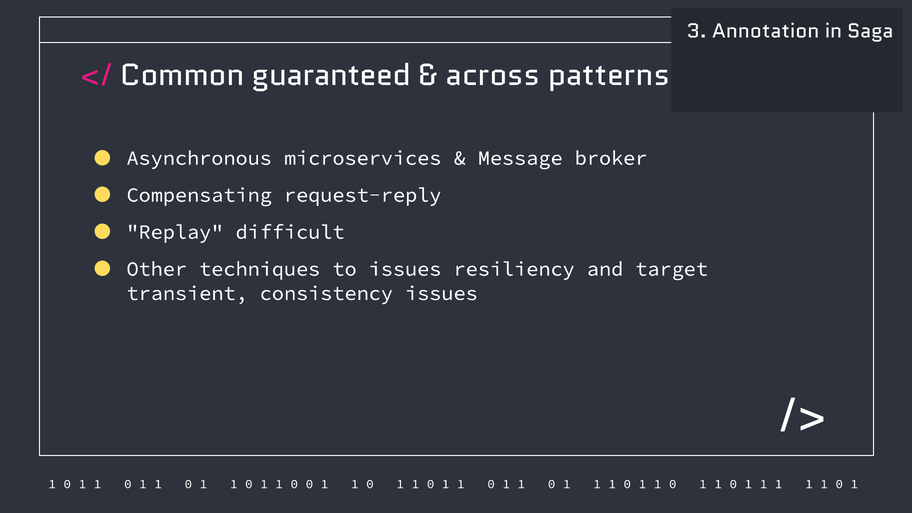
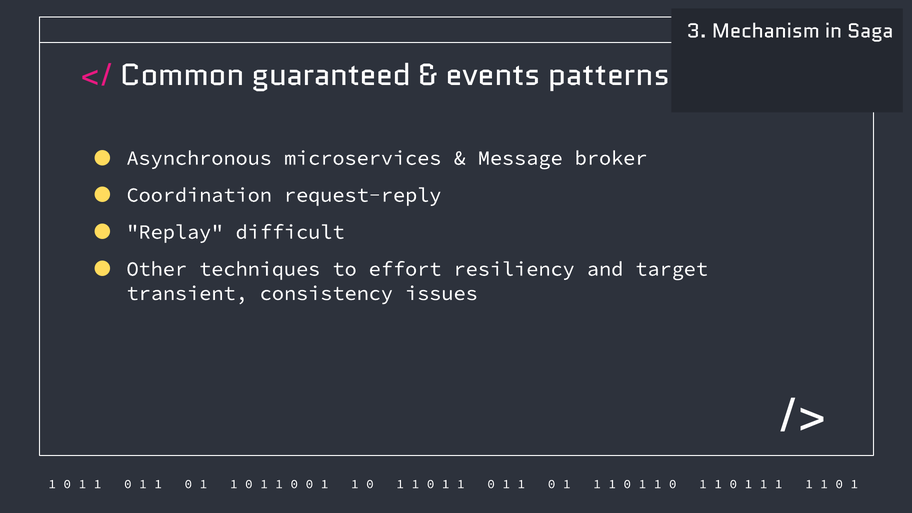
Annotation: Annotation -> Mechanism
across: across -> events
Compensating: Compensating -> Coordination
to issues: issues -> effort
